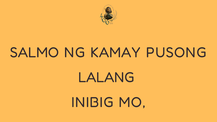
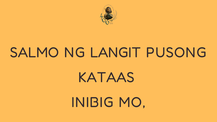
KAMAY: KAMAY -> LANGIT
LALANG: LALANG -> KATAAS
